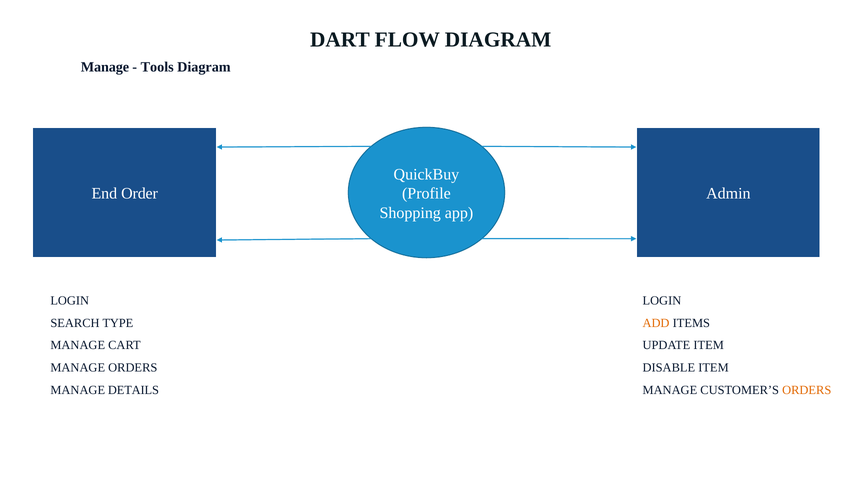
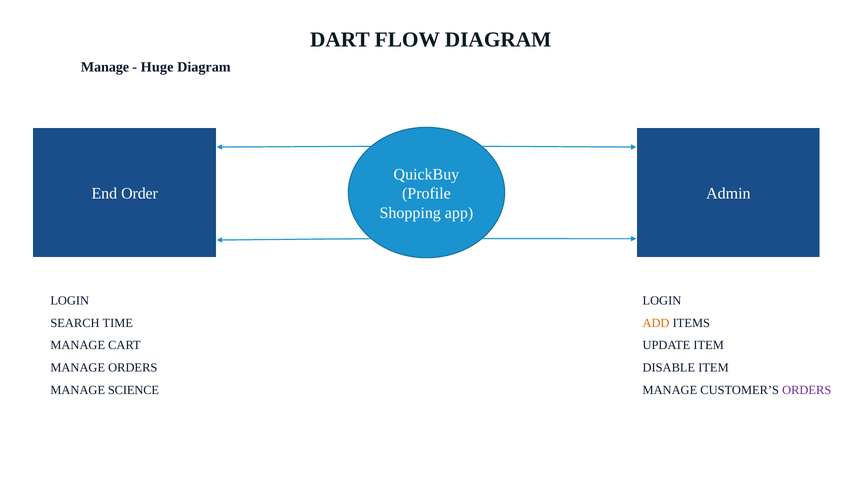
Tools: Tools -> Huge
TYPE: TYPE -> TIME
DETAILS: DETAILS -> SCIENCE
ORDERS at (807, 390) colour: orange -> purple
